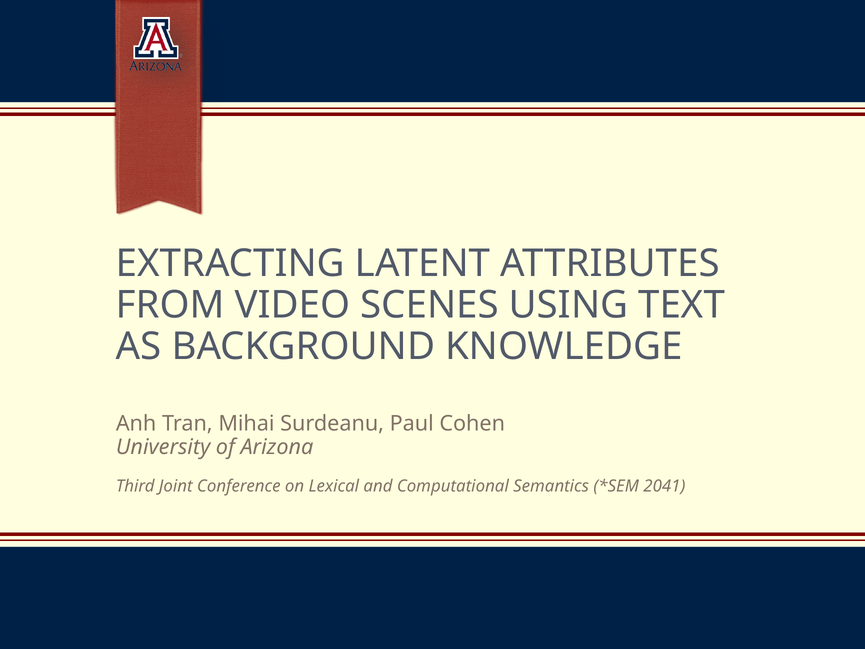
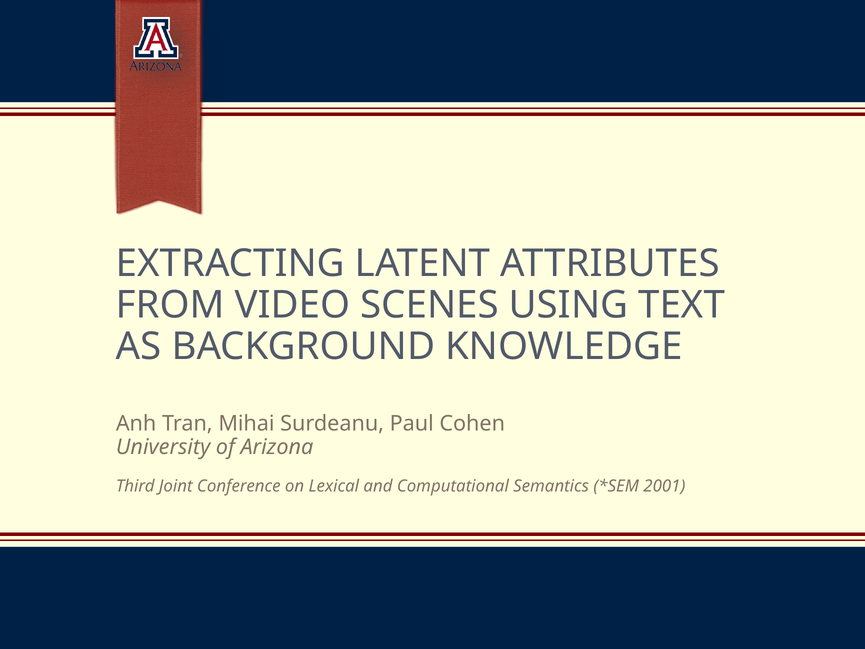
2041: 2041 -> 2001
